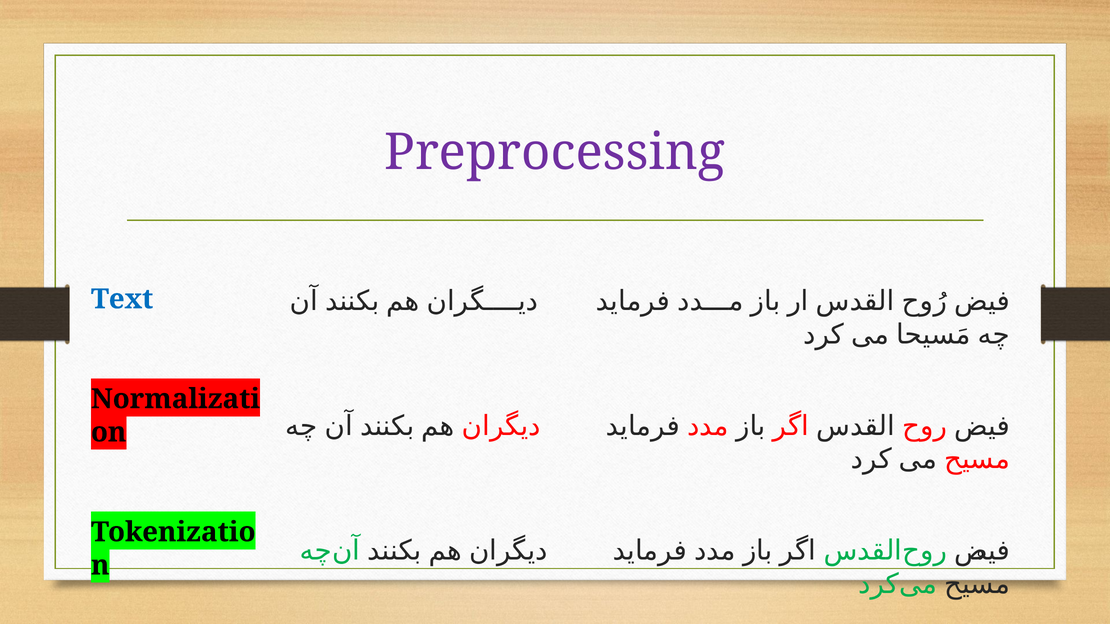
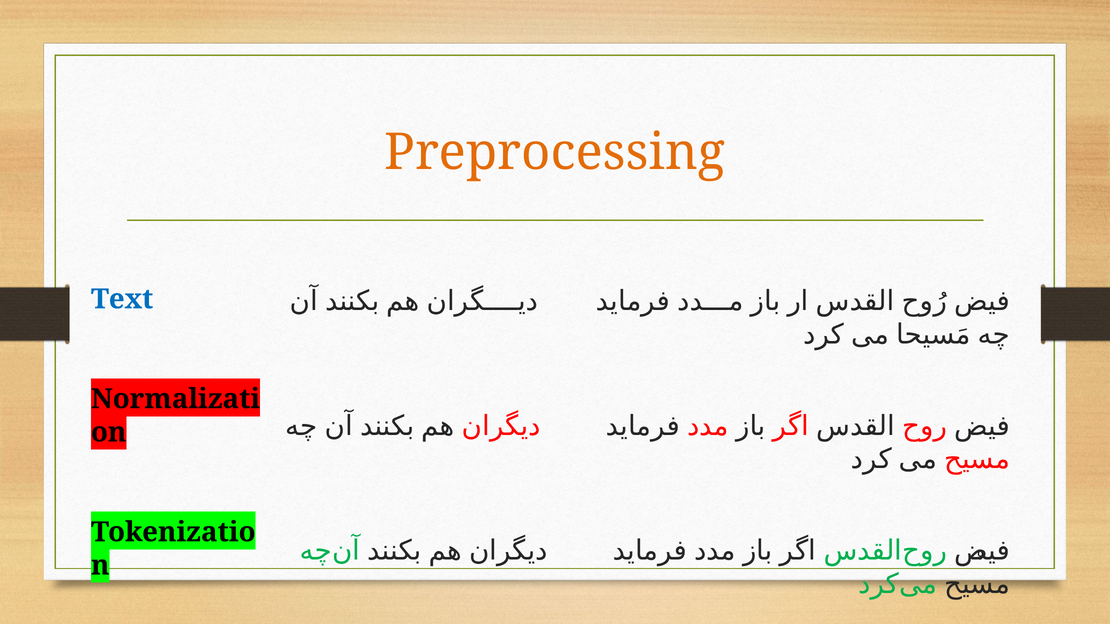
Preprocessing colour: purple -> orange
